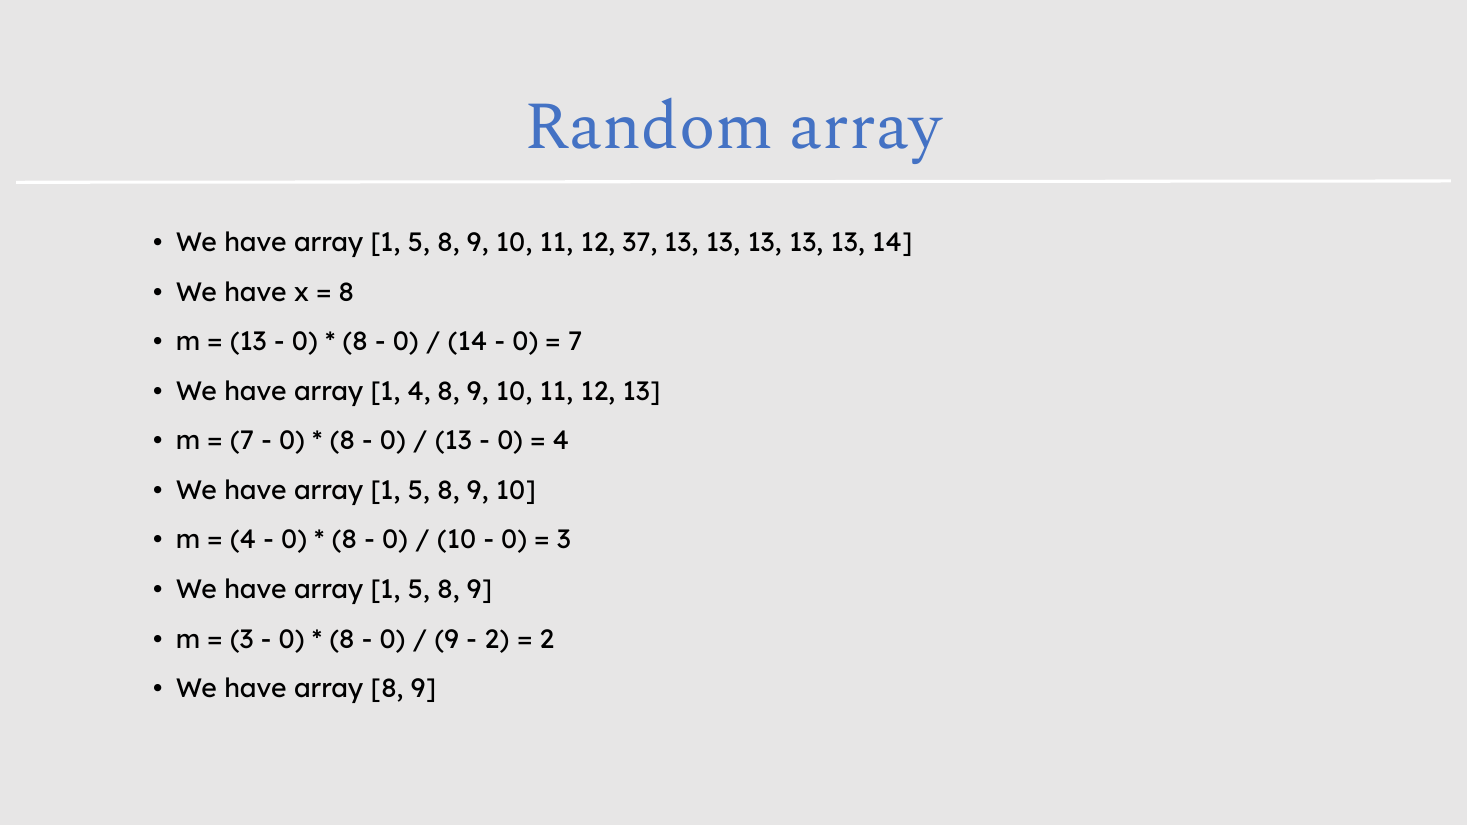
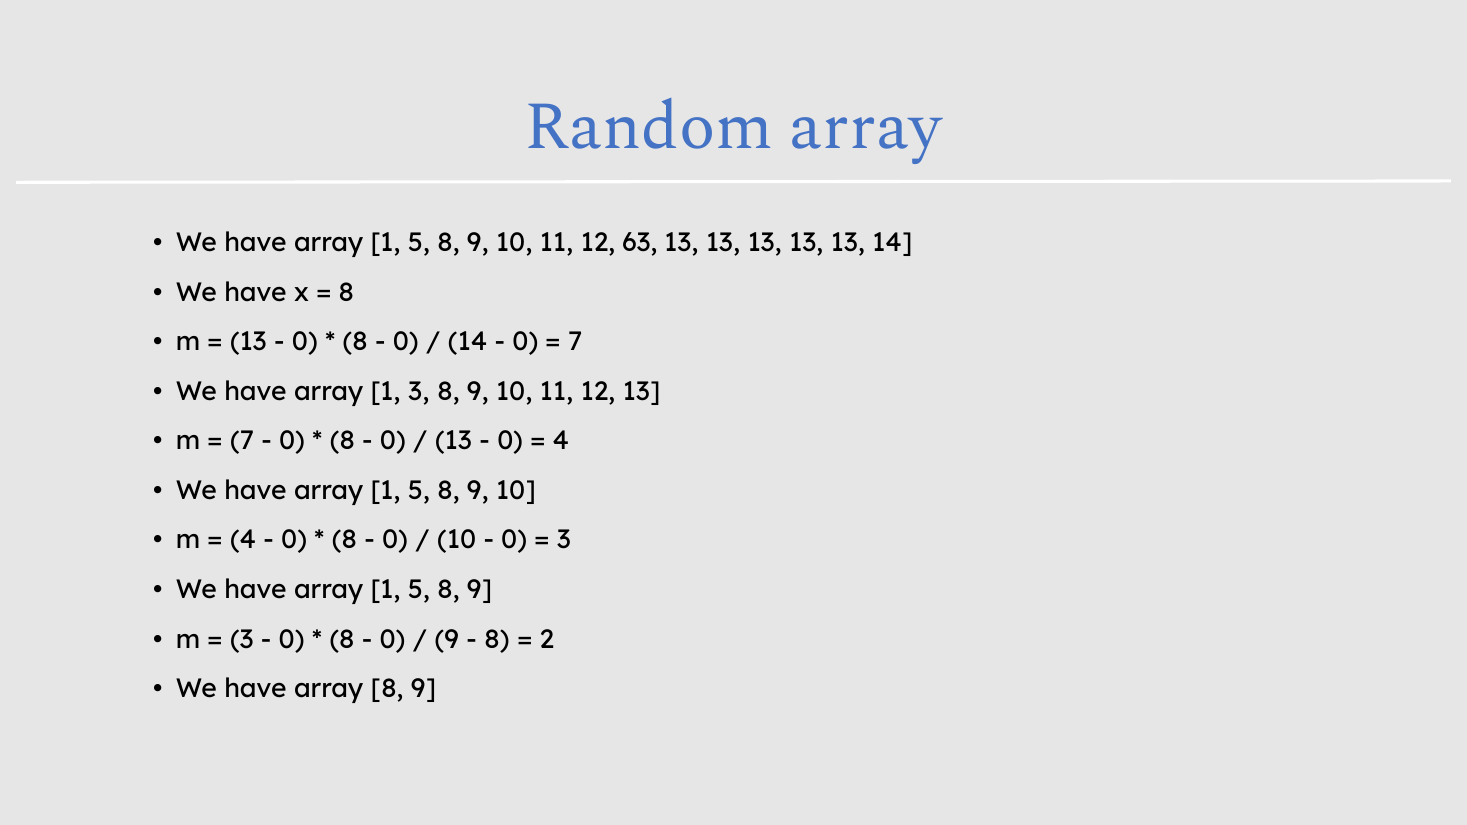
37: 37 -> 63
1 4: 4 -> 3
2 at (497, 640): 2 -> 8
